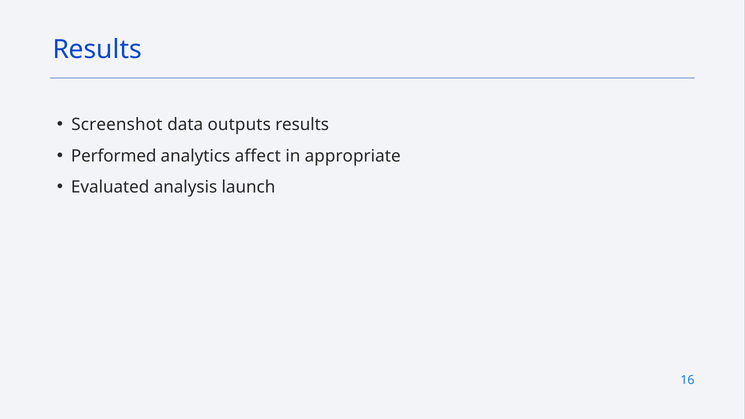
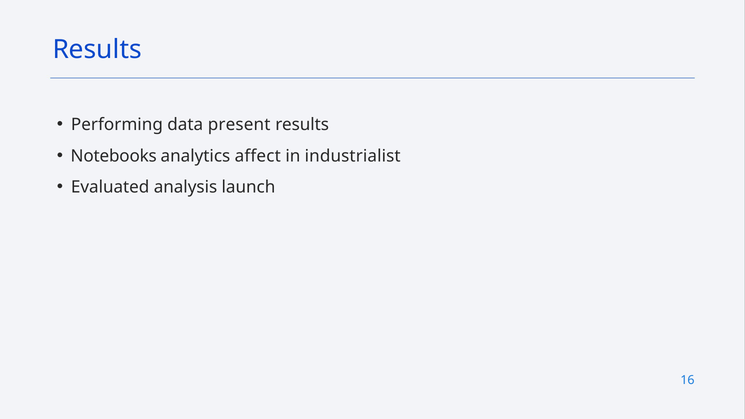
Screenshot: Screenshot -> Performing
outputs: outputs -> present
Performed: Performed -> Notebooks
appropriate: appropriate -> industrialist
